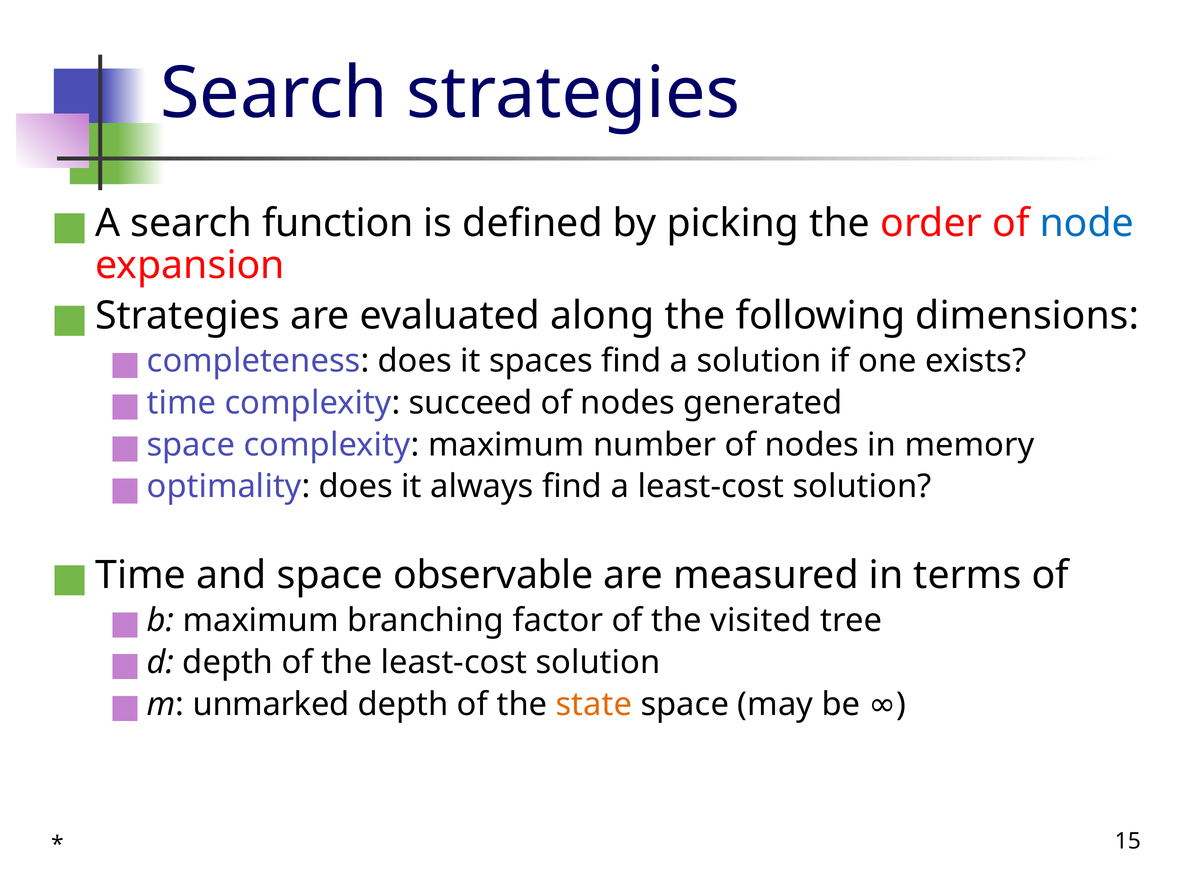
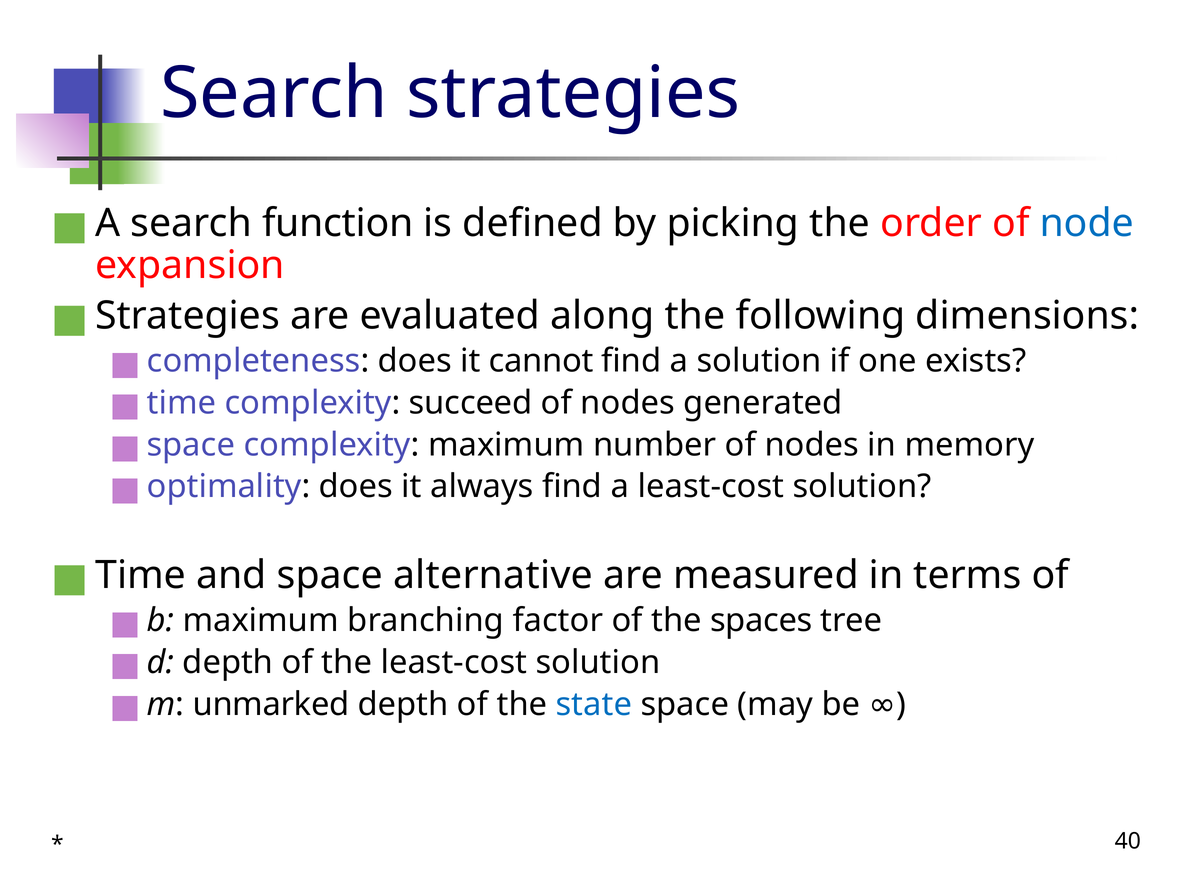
spaces: spaces -> cannot
observable: observable -> alternative
visited: visited -> spaces
state colour: orange -> blue
15: 15 -> 40
